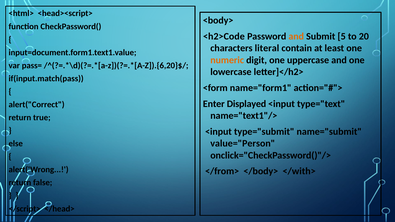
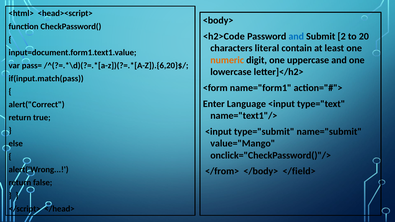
and at (296, 36) colour: orange -> blue
5: 5 -> 2
Displayed: Displayed -> Language
value="Person: value="Person -> value="Mango
</with>: </with> -> </field>
